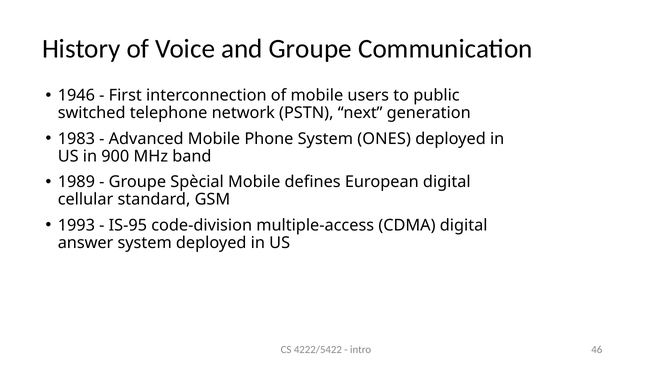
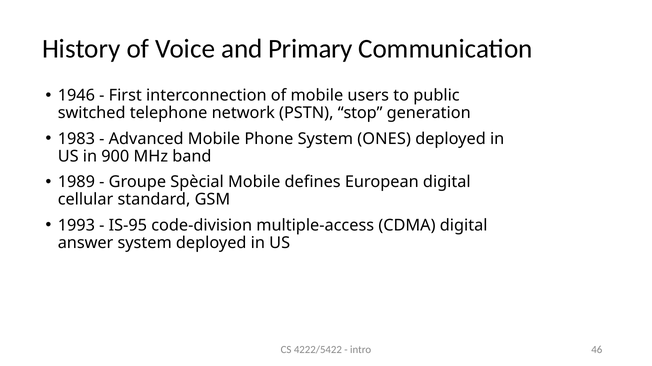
and Groupe: Groupe -> Primary
next: next -> stop
